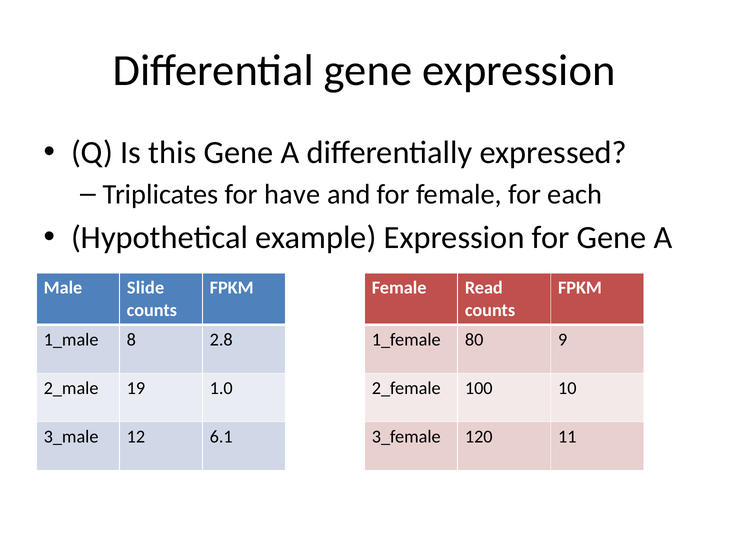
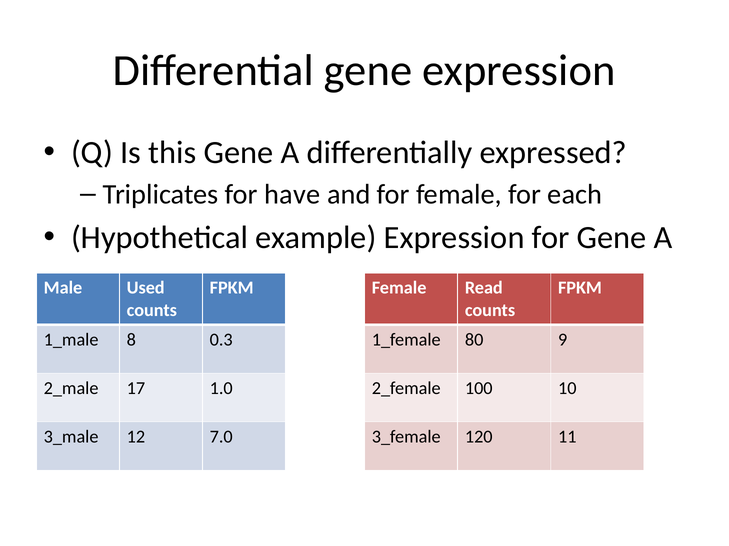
Slide: Slide -> Used
2.8: 2.8 -> 0.3
19: 19 -> 17
6.1: 6.1 -> 7.0
